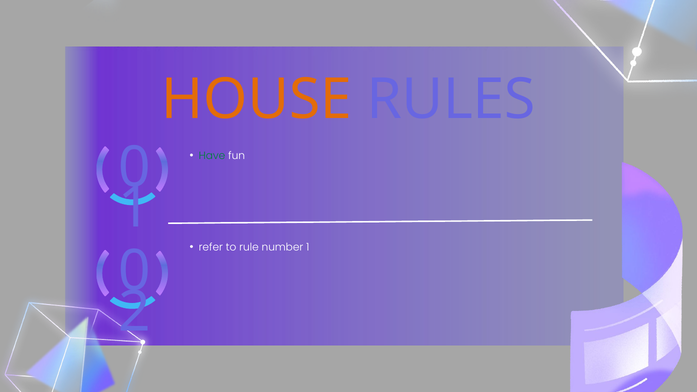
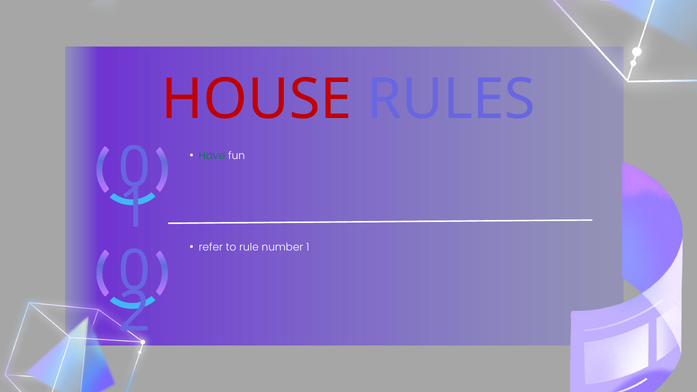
HOUSE colour: orange -> red
